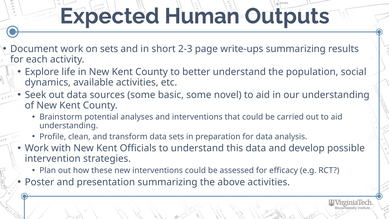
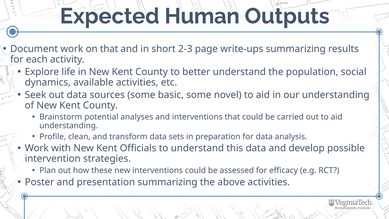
on sets: sets -> that
